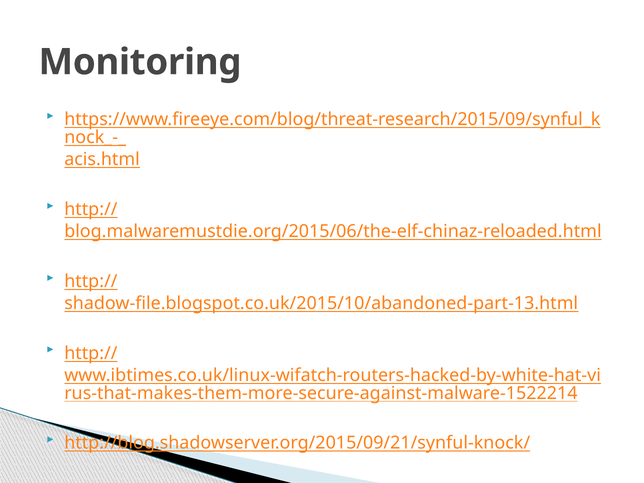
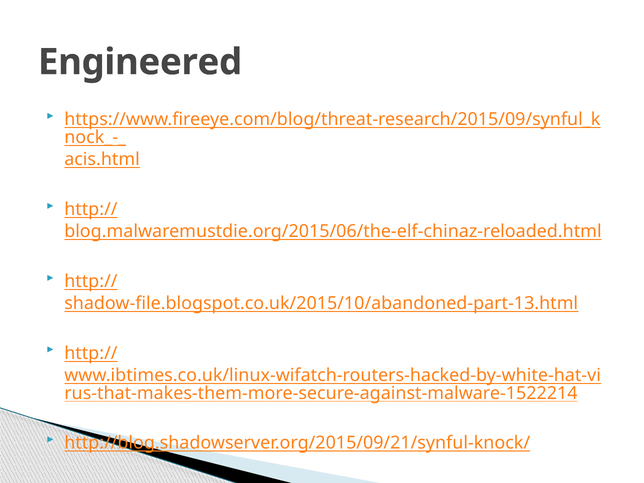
Monitoring: Monitoring -> Engineered
